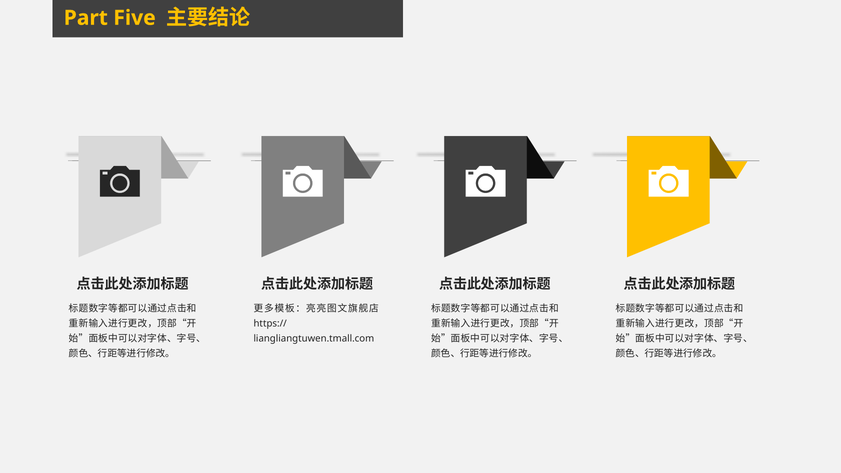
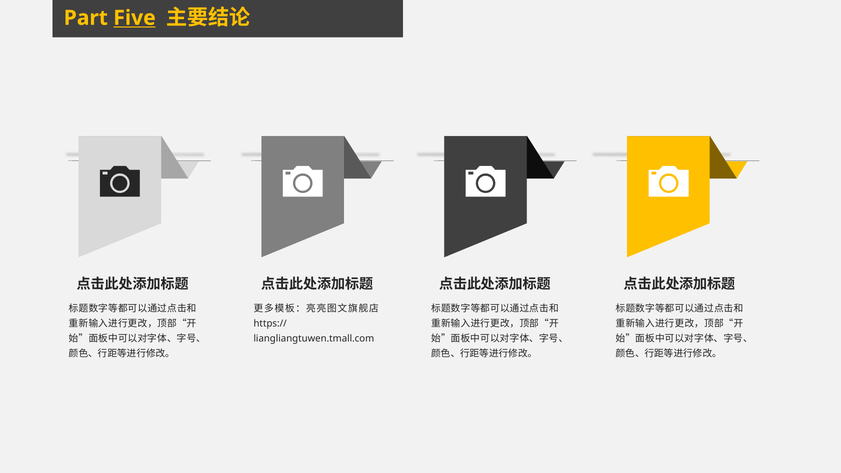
Five underline: none -> present
